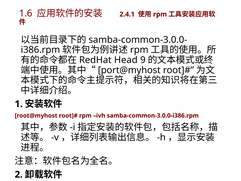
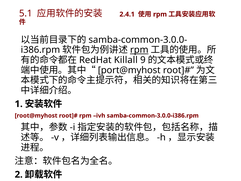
1.6: 1.6 -> 5.1
rpm at (139, 50) underline: none -> present
Head: Head -> Killall
